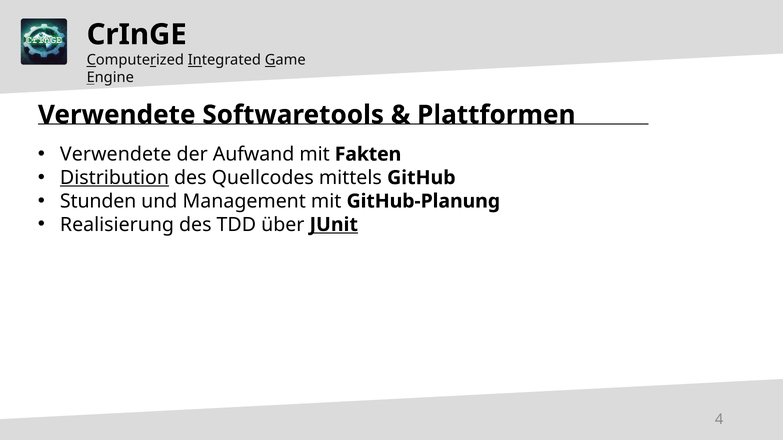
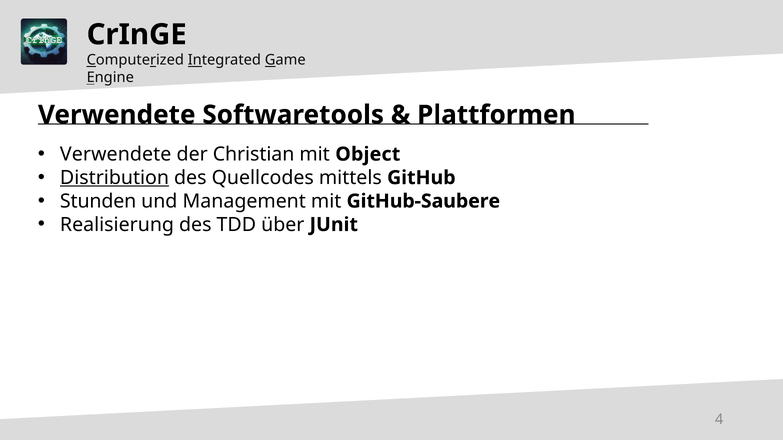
Aufwand: Aufwand -> Christian
Fakten: Fakten -> Object
GitHub-Planung: GitHub-Planung -> GitHub-Saubere
JUnit underline: present -> none
